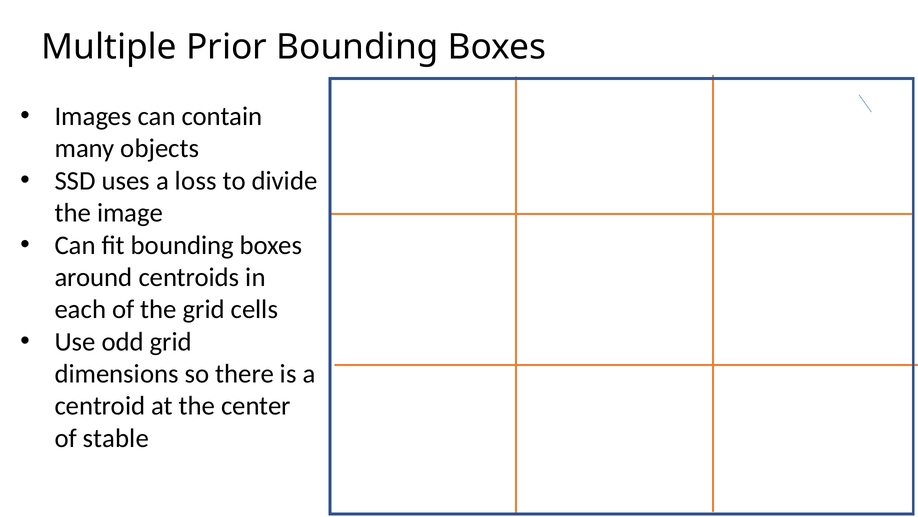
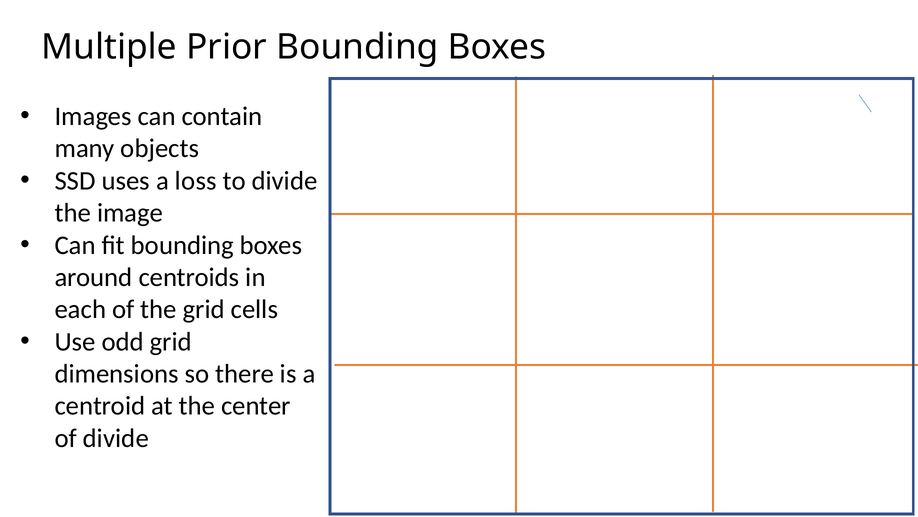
of stable: stable -> divide
